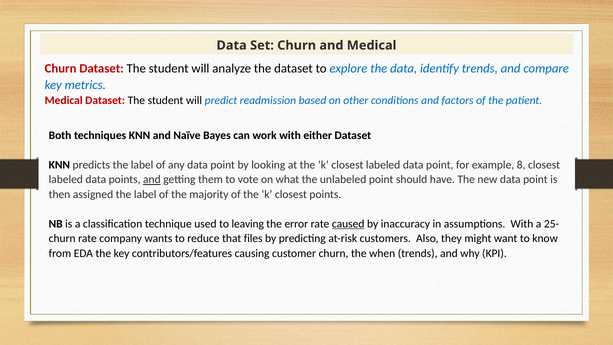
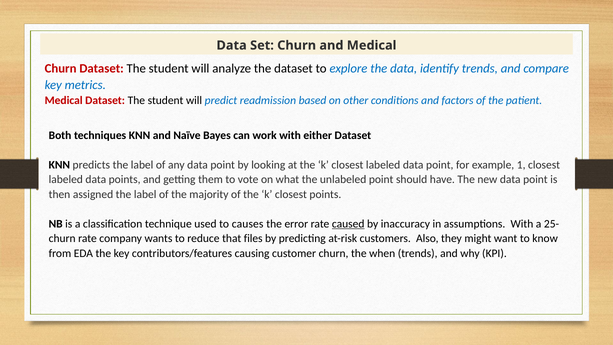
8: 8 -> 1
and at (152, 179) underline: present -> none
leaving: leaving -> causes
